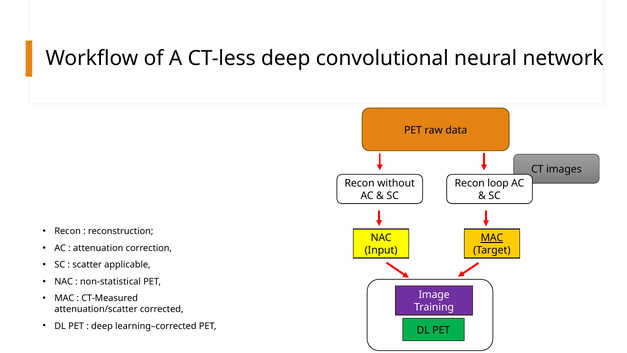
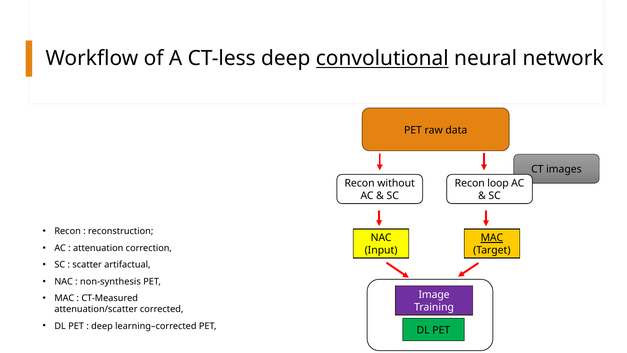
convolutional underline: none -> present
applicable: applicable -> artifactual
non-statistical: non-statistical -> non-synthesis
